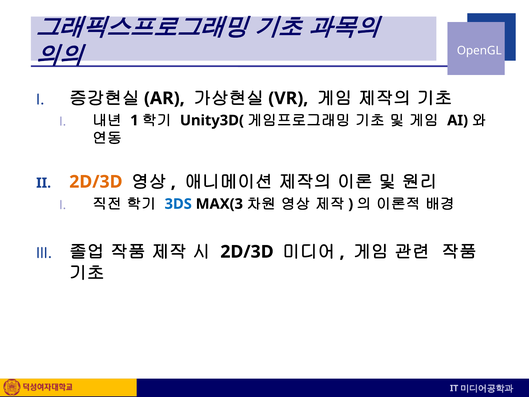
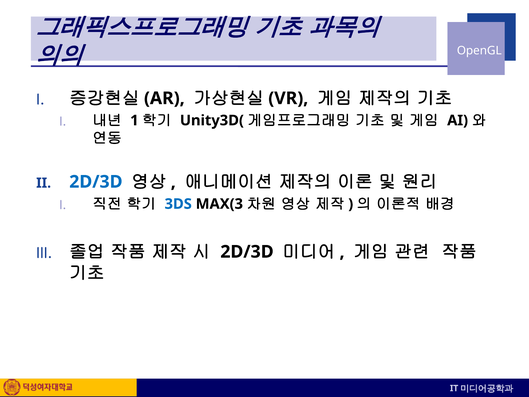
2D/3D at (96, 182) colour: orange -> blue
